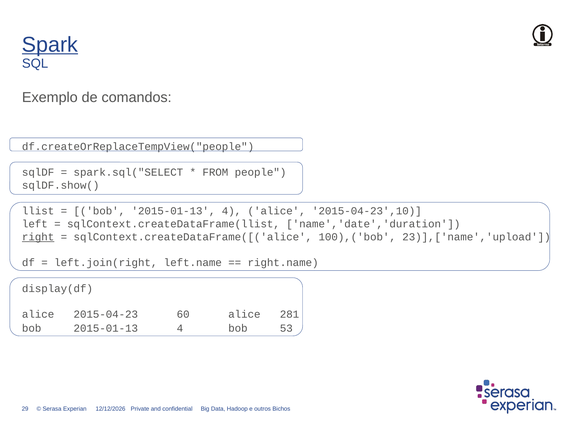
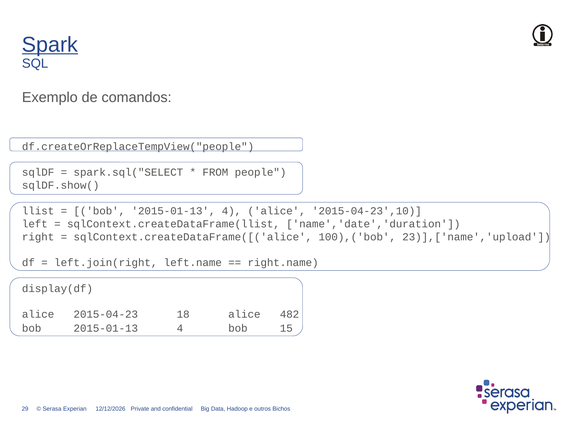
right underline: present -> none
60: 60 -> 18
281: 281 -> 482
53: 53 -> 15
